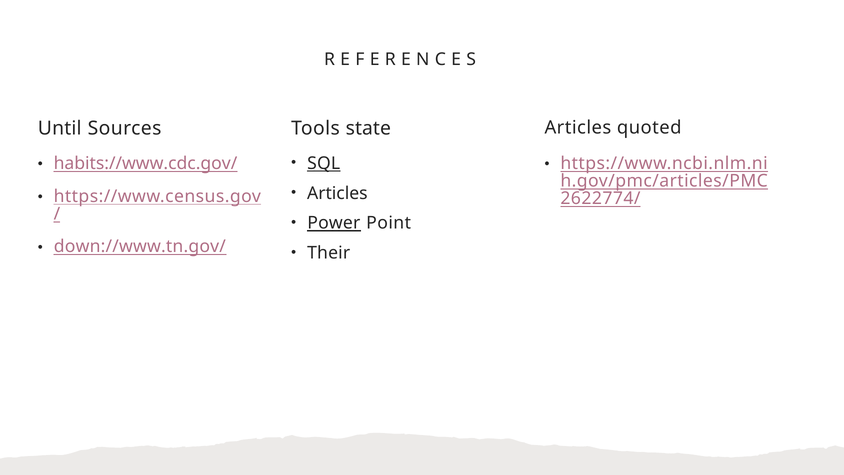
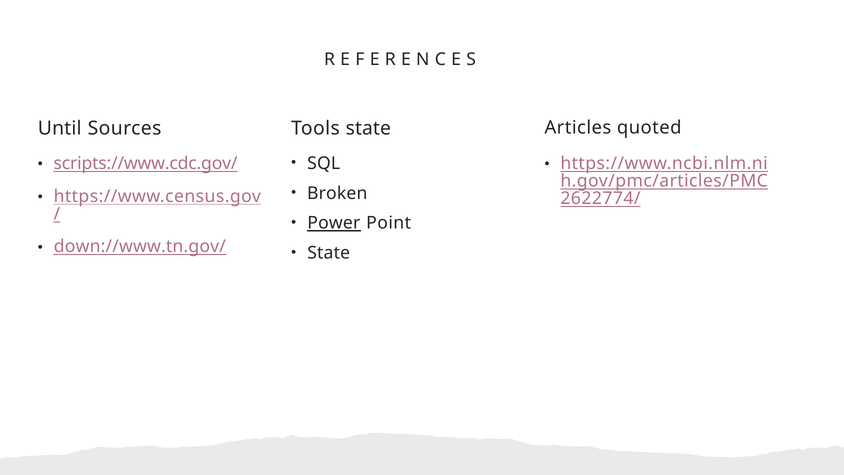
SQL underline: present -> none
habits://www.cdc.gov/: habits://www.cdc.gov/ -> scripts://www.cdc.gov/
Articles at (337, 193): Articles -> Broken
Their at (329, 253): Their -> State
